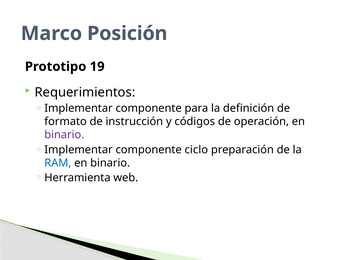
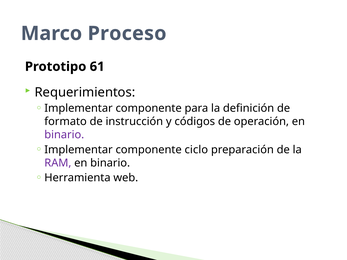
Posición: Posición -> Proceso
19: 19 -> 61
RAM colour: blue -> purple
